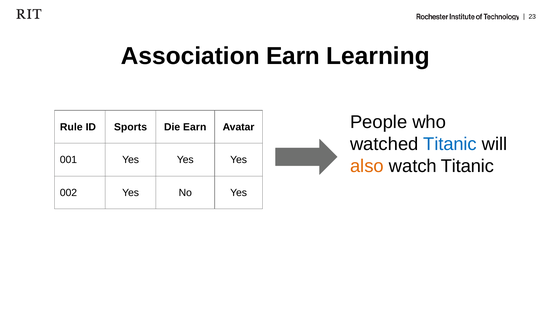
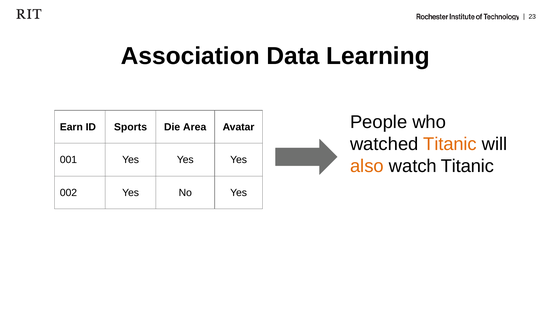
Association Earn: Earn -> Data
Rule: Rule -> Earn
Die Earn: Earn -> Area
Titanic at (450, 144) colour: blue -> orange
